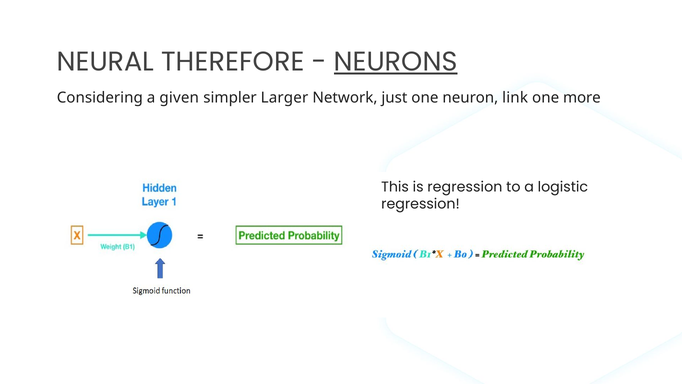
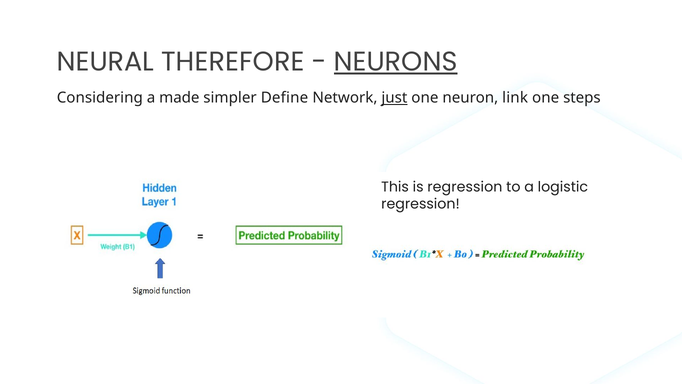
given: given -> made
Larger: Larger -> Define
just underline: none -> present
more: more -> steps
